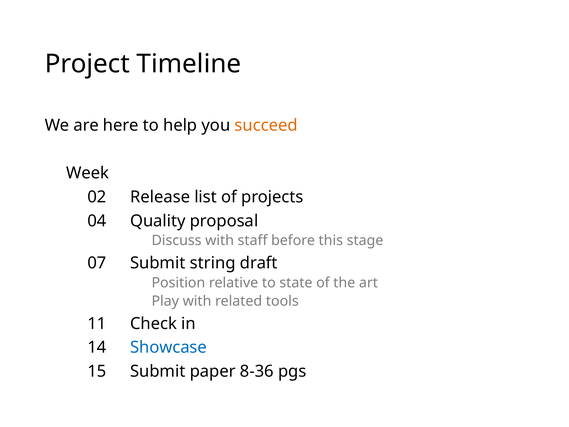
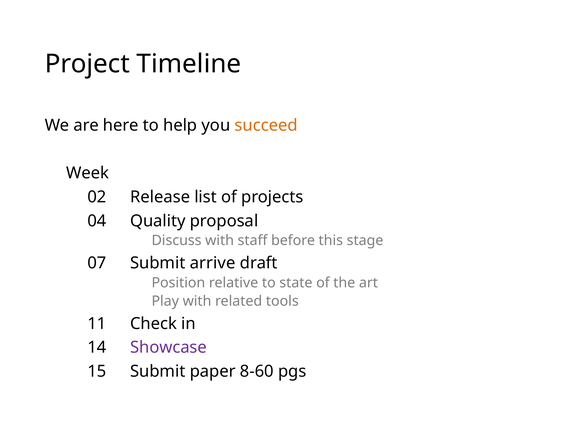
string: string -> arrive
Showcase colour: blue -> purple
8-36: 8-36 -> 8-60
